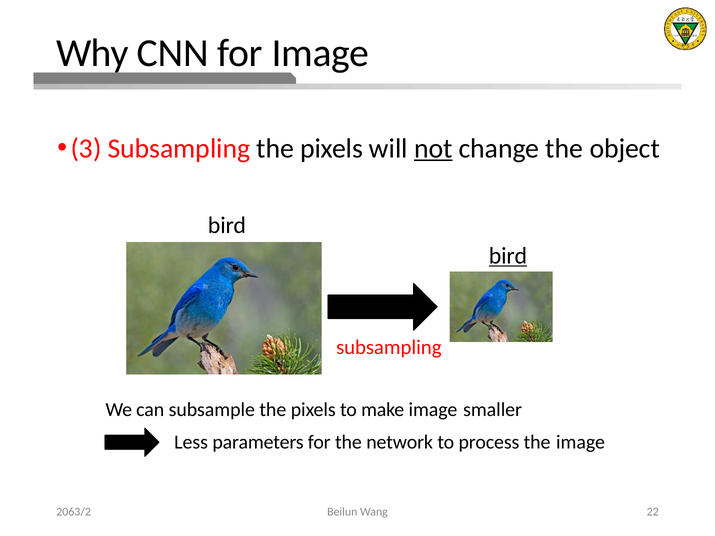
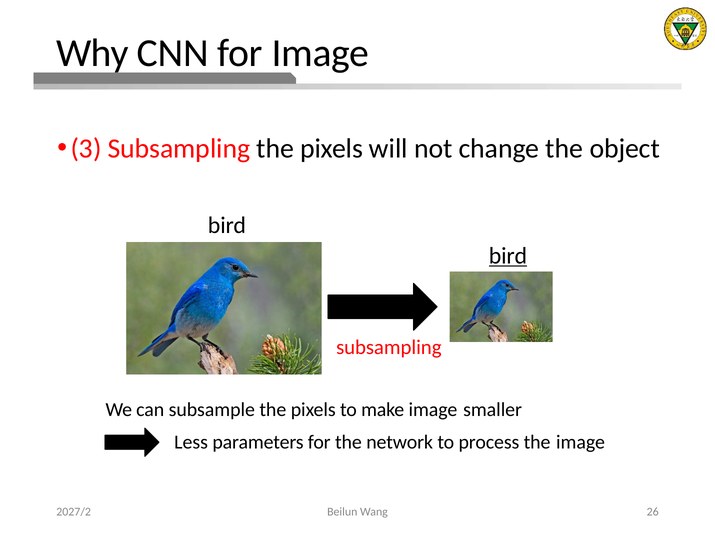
not underline: present -> none
2063/2: 2063/2 -> 2027/2
22: 22 -> 26
